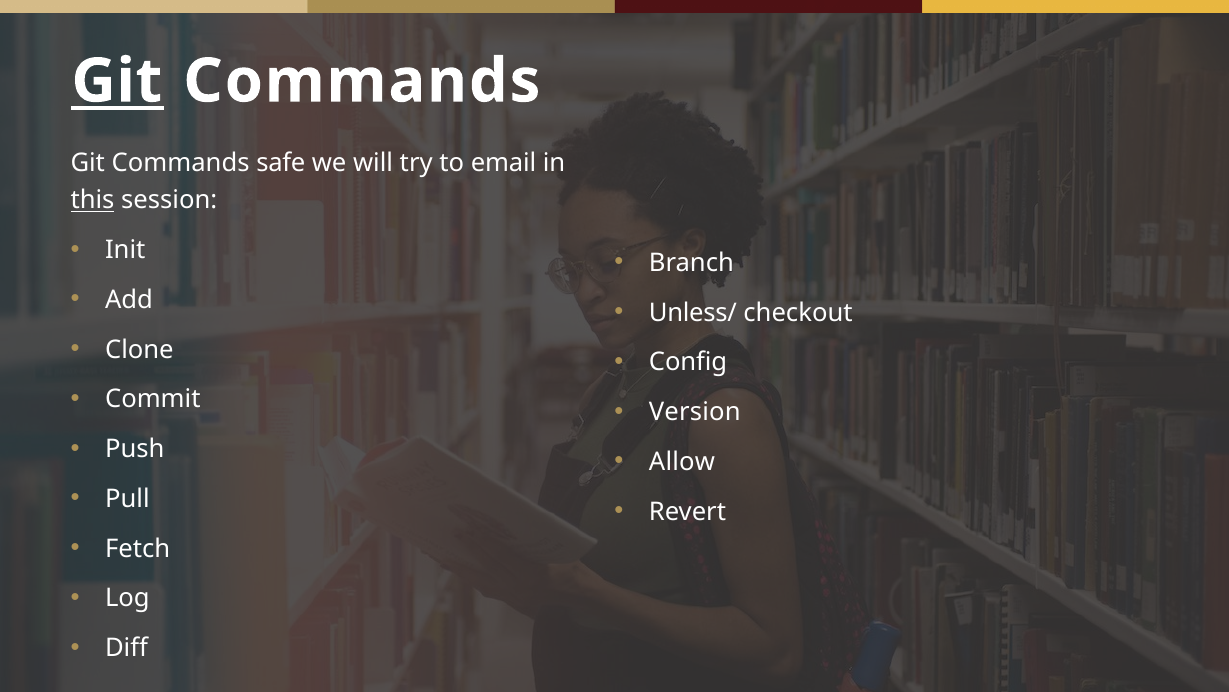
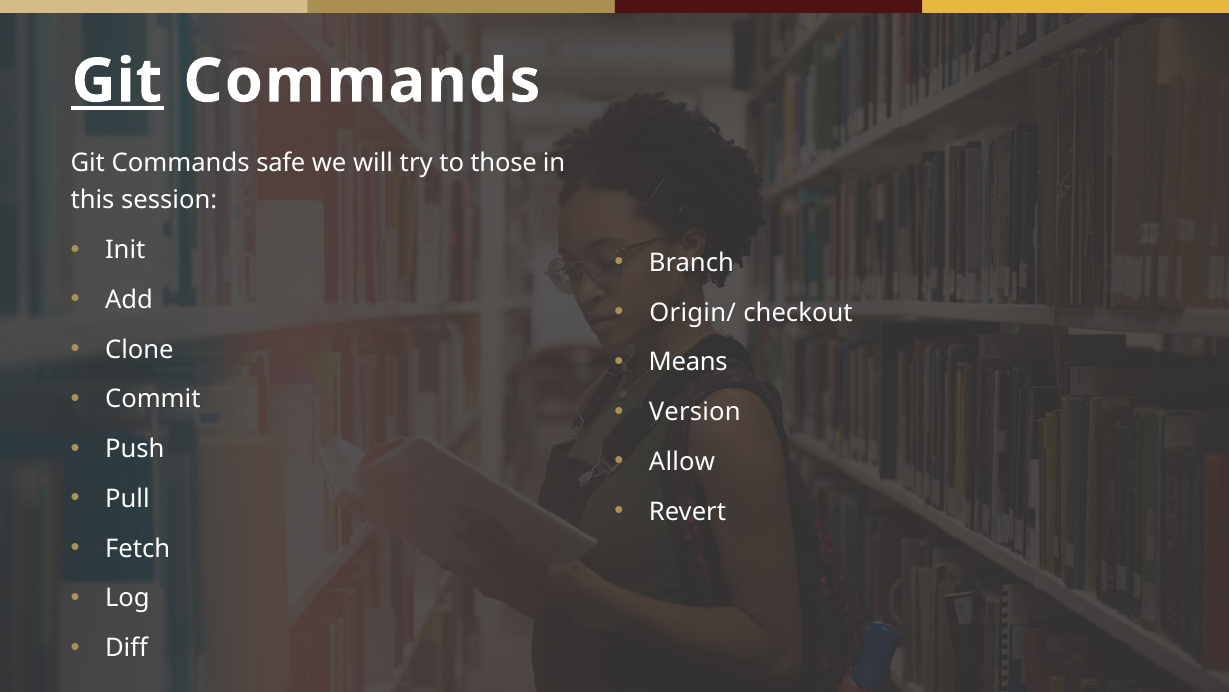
email: email -> those
this underline: present -> none
Unless/: Unless/ -> Origin/
Config: Config -> Means
